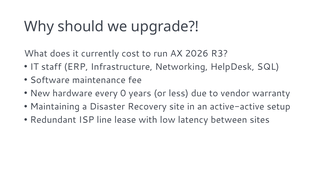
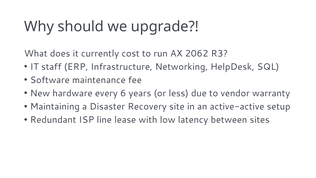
2026: 2026 -> 2062
0: 0 -> 6
